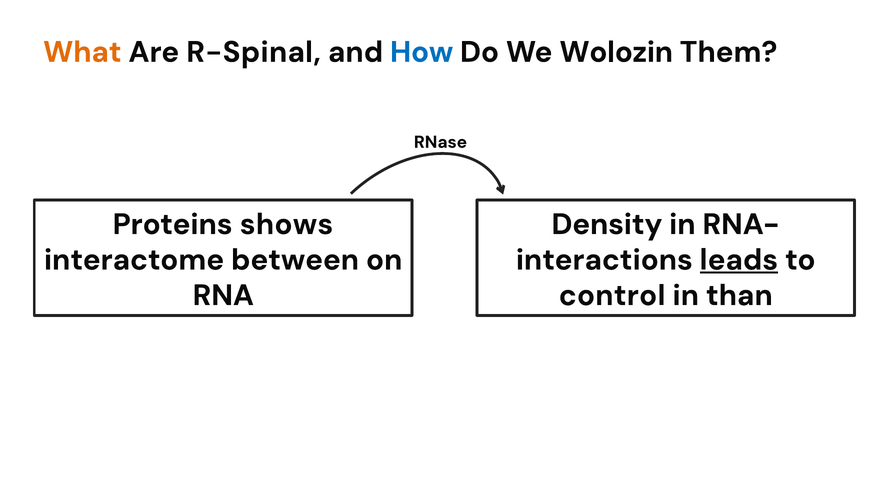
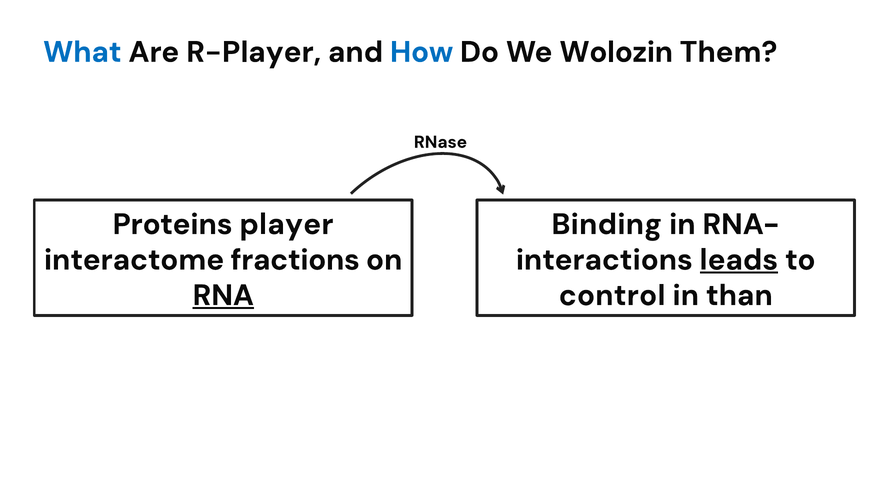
What colour: orange -> blue
R-Spinal: R-Spinal -> R-Player
shows: shows -> player
Density: Density -> Binding
between: between -> fractions
RNA underline: none -> present
